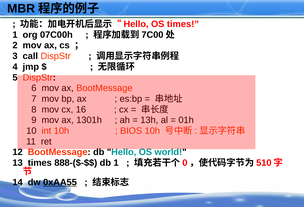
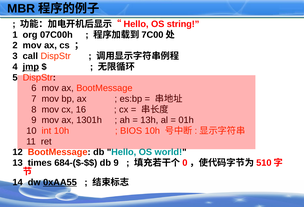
OS times: times -> string
jmp underline: none -> present
888-($-$$: 888-($-$$ -> 684-($-$$
db 1: 1 -> 9
